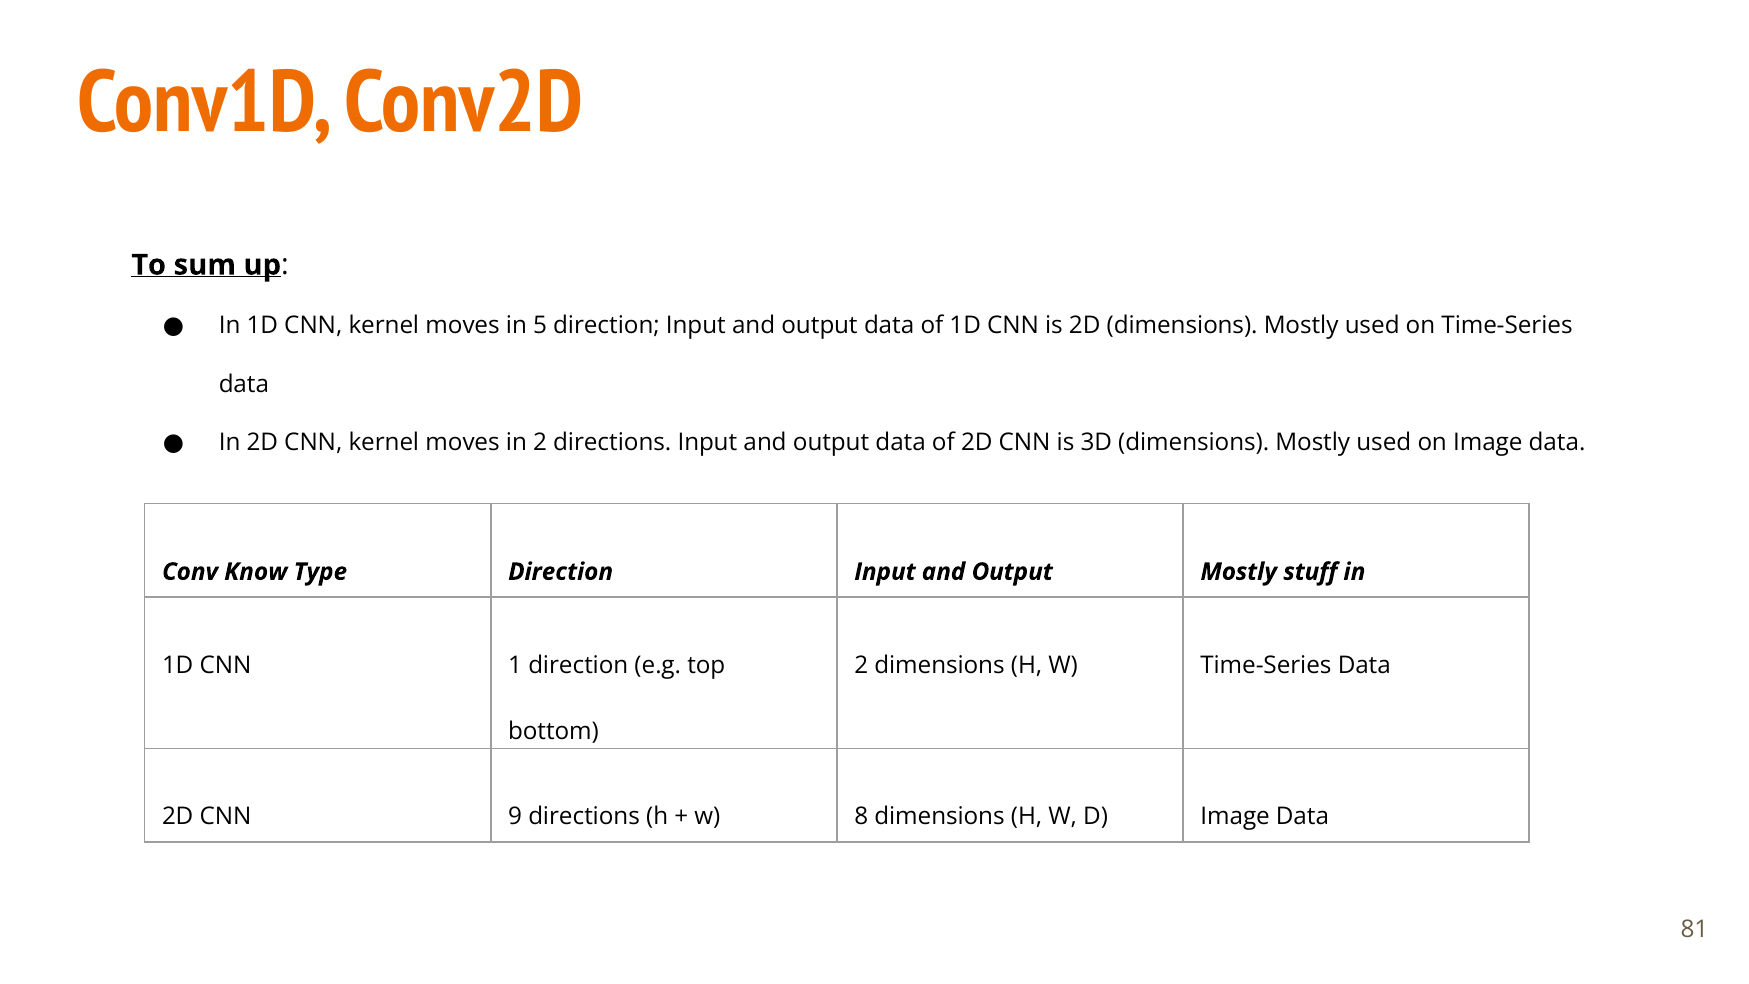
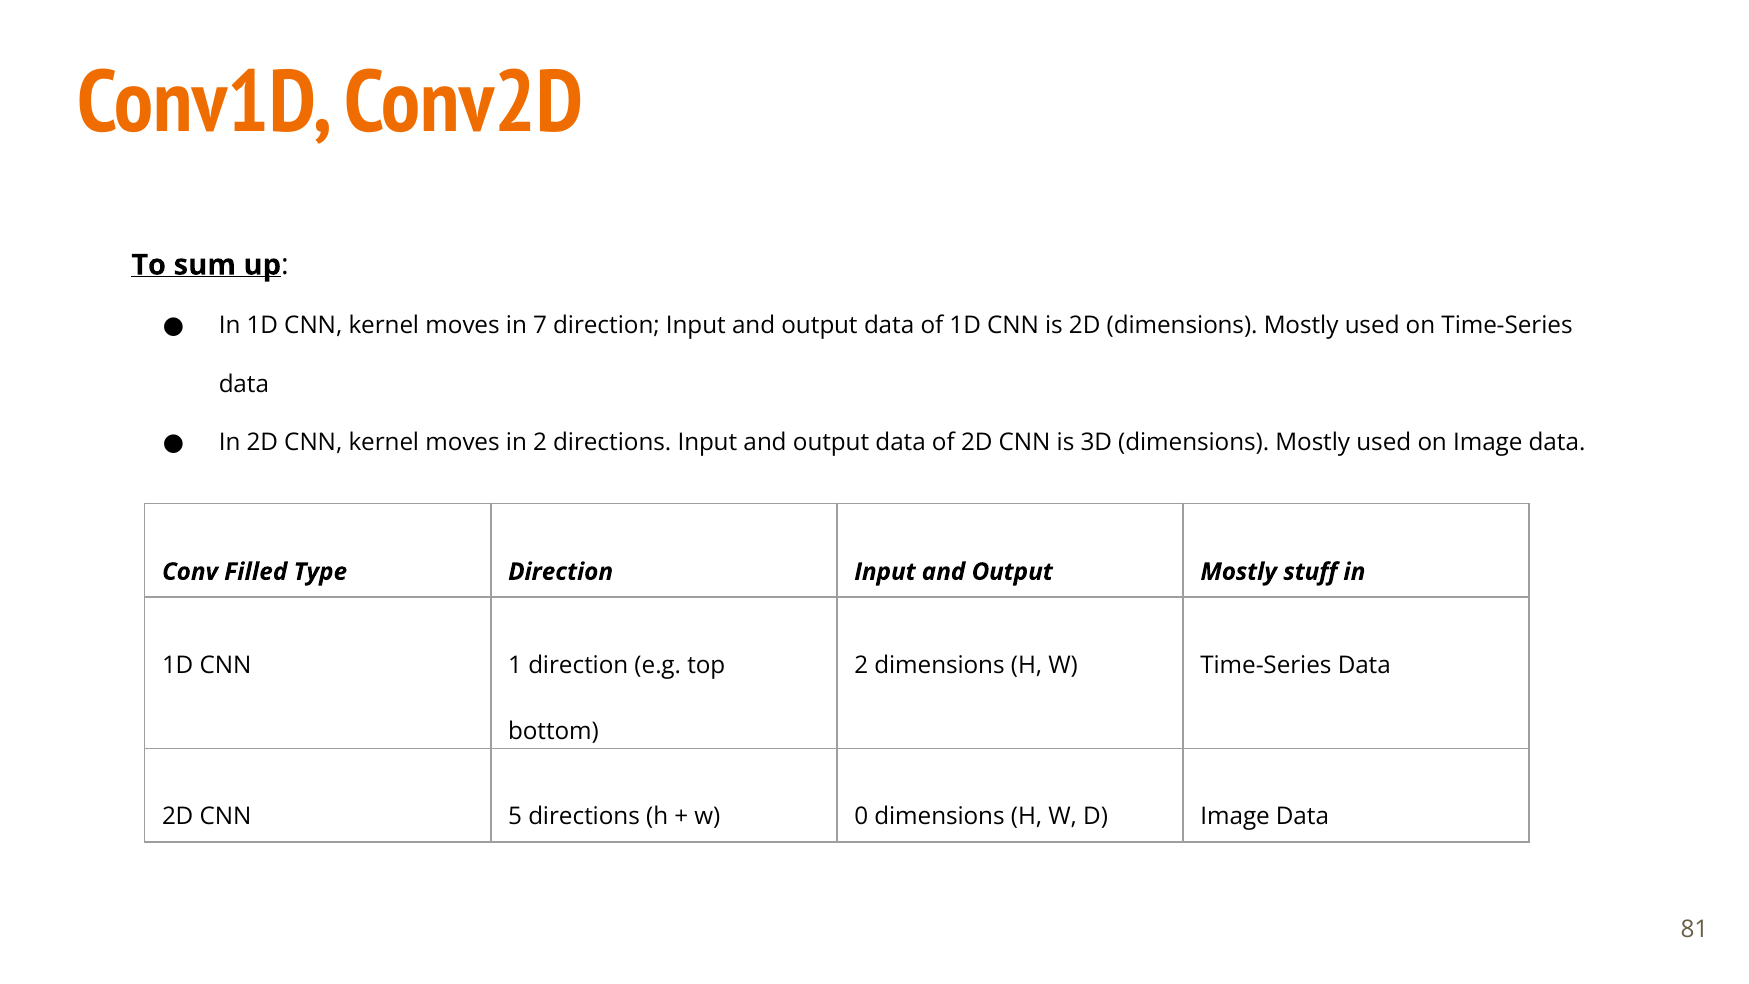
5: 5 -> 7
Know: Know -> Filled
9: 9 -> 5
8: 8 -> 0
